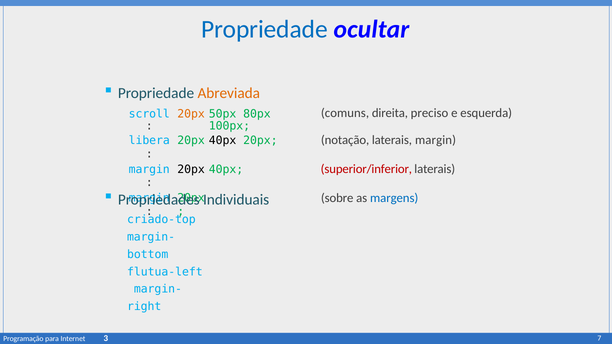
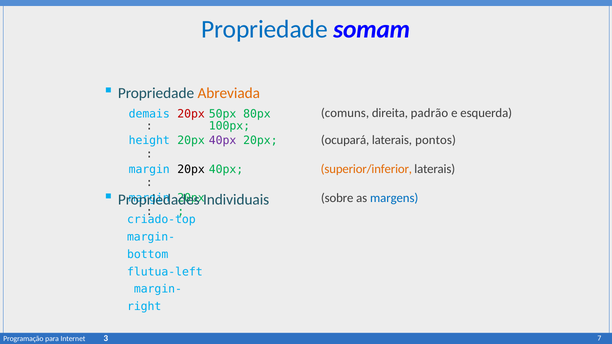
ocultar: ocultar -> somam
preciso: preciso -> padrão
scroll: scroll -> demais
20px at (191, 114) colour: orange -> red
libera: libera -> height
40px at (223, 141) colour: black -> purple
notação: notação -> ocupará
margin at (436, 140): margin -> pontos
superior/inferior colour: red -> orange
